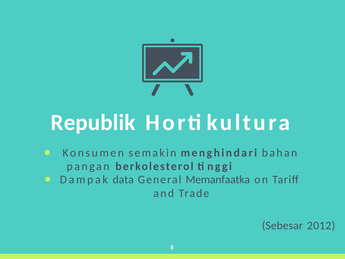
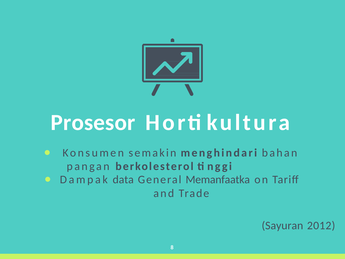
Republik: Republik -> Prosesor
Sebesar: Sebesar -> Sayuran
